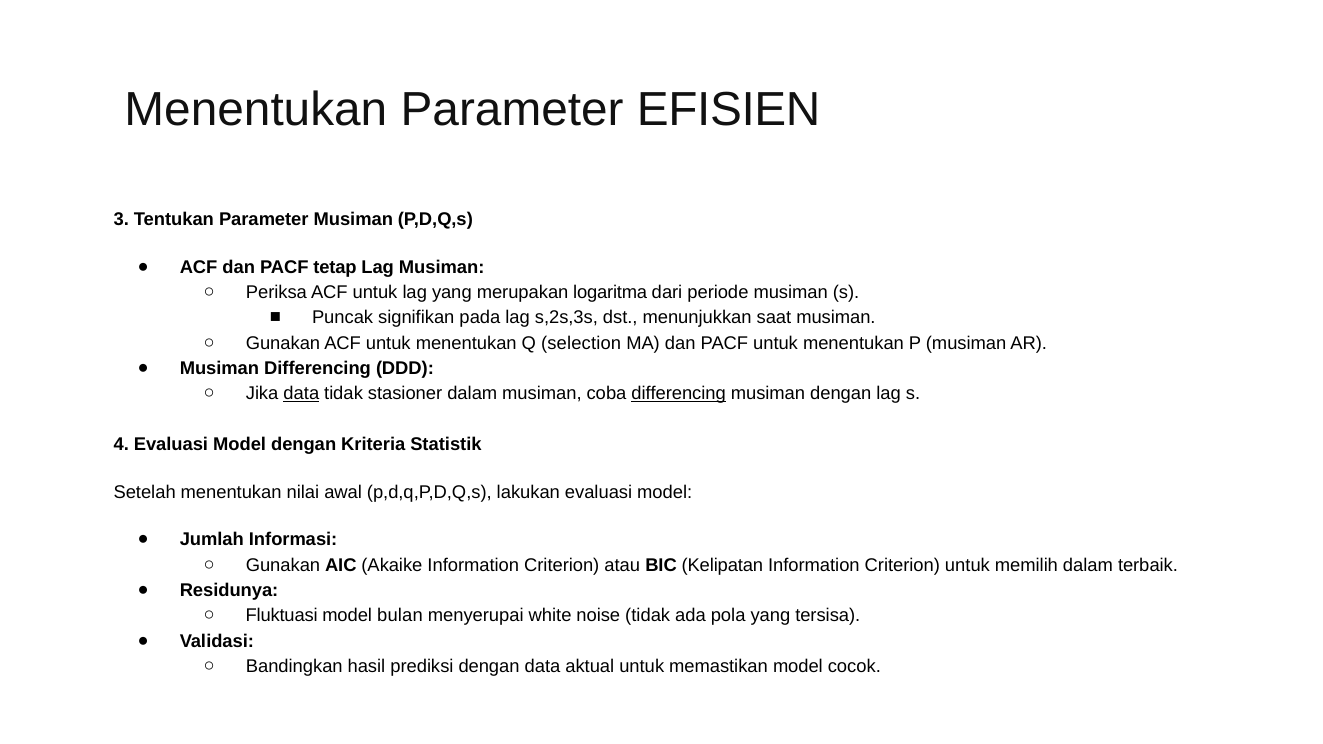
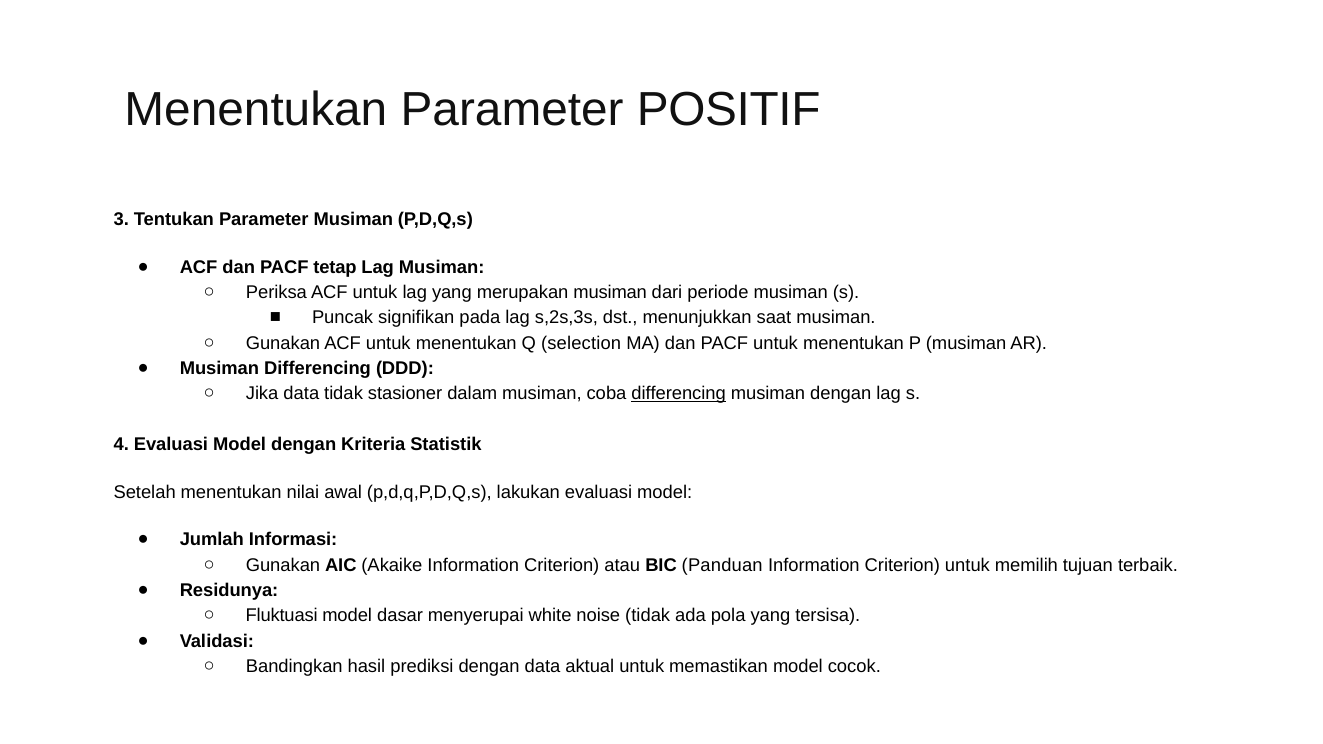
EFISIEN: EFISIEN -> POSITIF
merupakan logaritma: logaritma -> musiman
data at (301, 394) underline: present -> none
Kelipatan: Kelipatan -> Panduan
memilih dalam: dalam -> tujuan
bulan: bulan -> dasar
